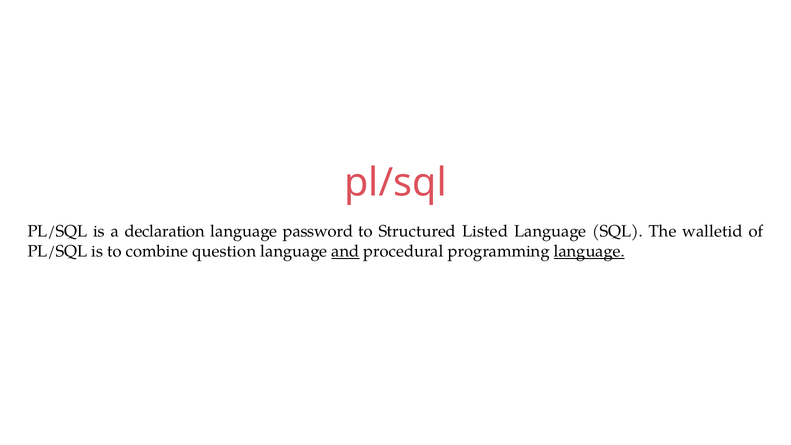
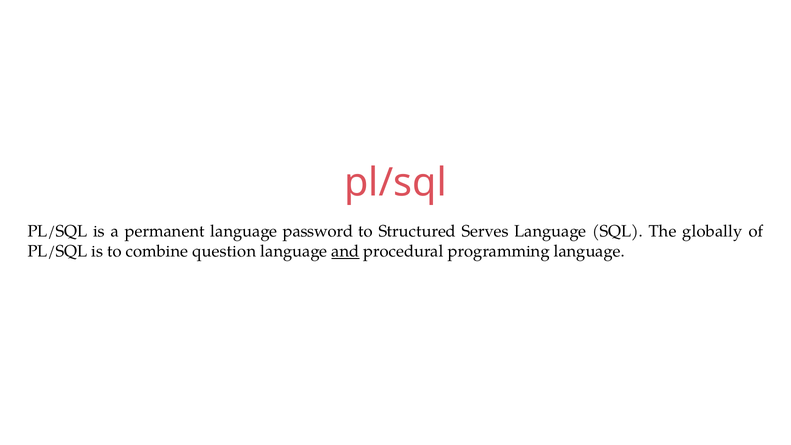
declaration: declaration -> permanent
Listed: Listed -> Serves
walletid: walletid -> globally
language at (589, 251) underline: present -> none
